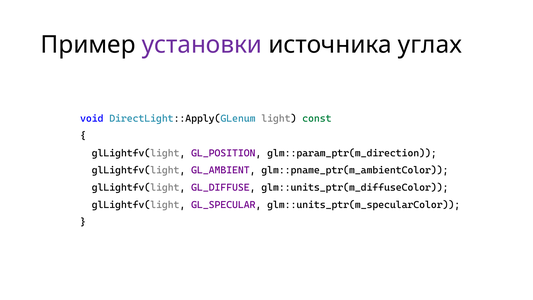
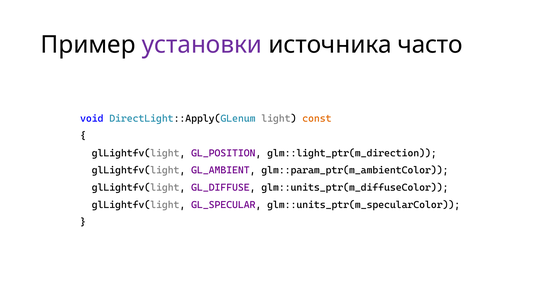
углах: углах -> часто
const colour: green -> orange
glm::param_ptr(m_direction: glm::param_ptr(m_direction -> glm::light_ptr(m_direction
glm::pname_ptr(m_ambientColor: glm::pname_ptr(m_ambientColor -> glm::param_ptr(m_ambientColor
